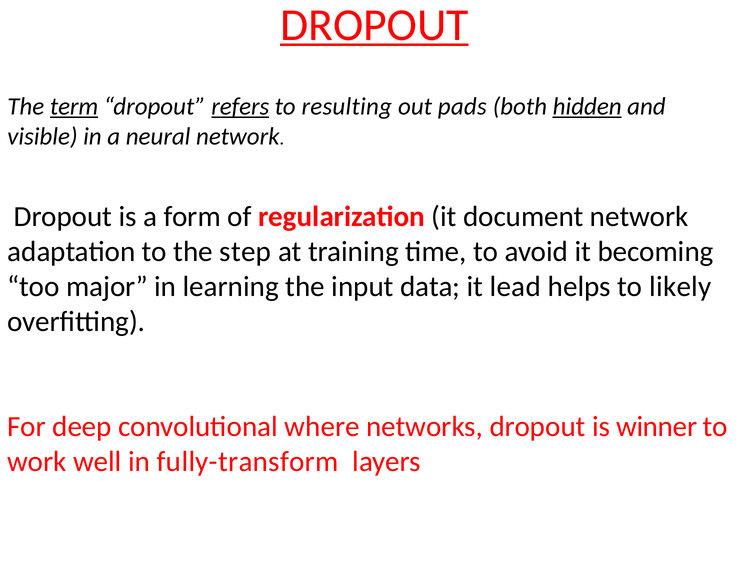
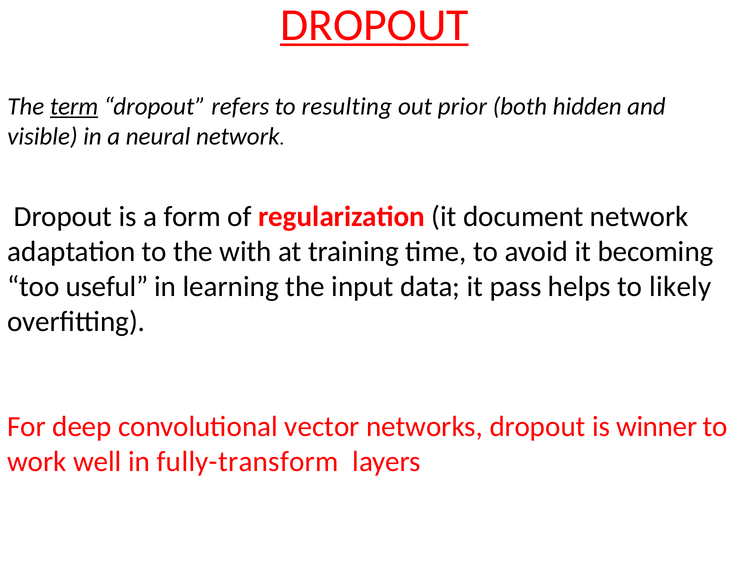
refers underline: present -> none
pads: pads -> prior
hidden underline: present -> none
step: step -> with
major: major -> useful
lead: lead -> pass
where: where -> vector
